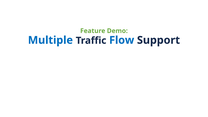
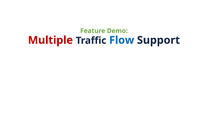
Multiple colour: blue -> red
